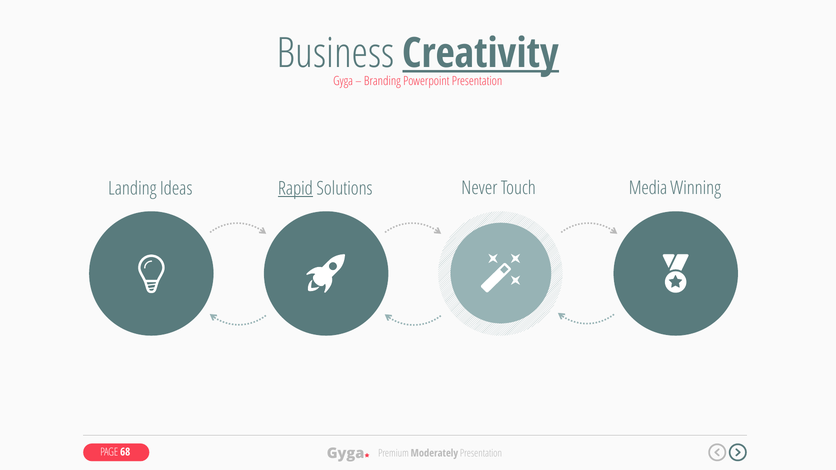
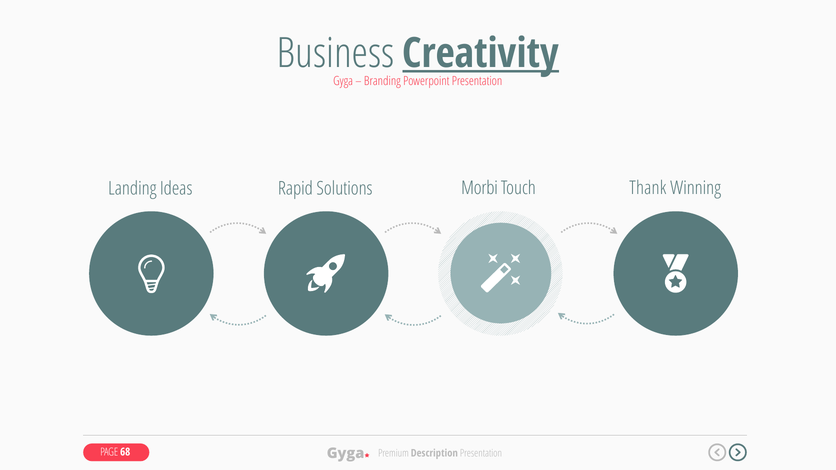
Rapid underline: present -> none
Never: Never -> Morbi
Media: Media -> Thank
Moderately: Moderately -> Description
